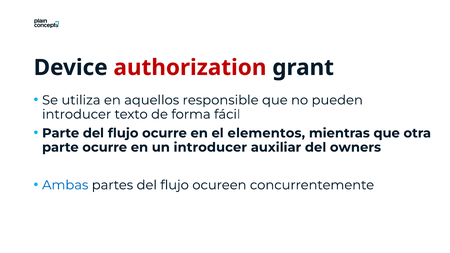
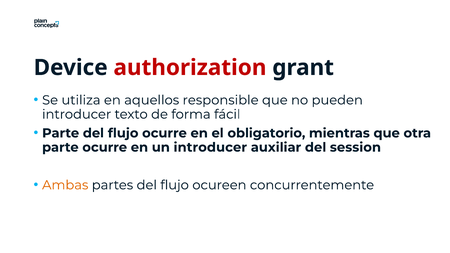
elementos: elementos -> obligatorio
owners: owners -> session
Ambas colour: blue -> orange
